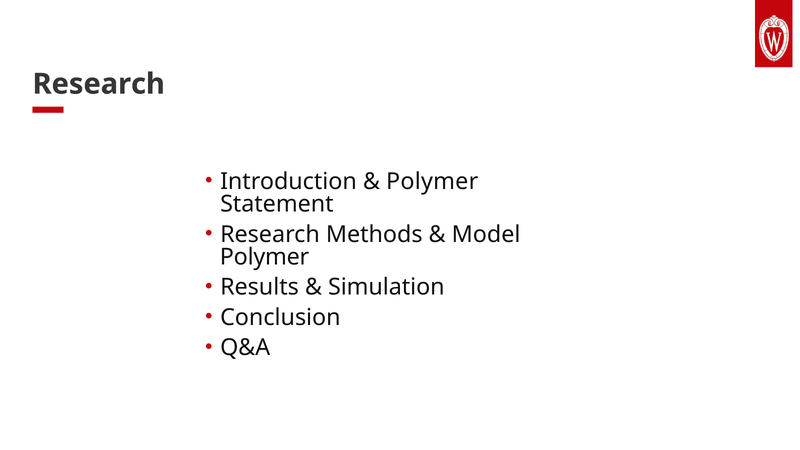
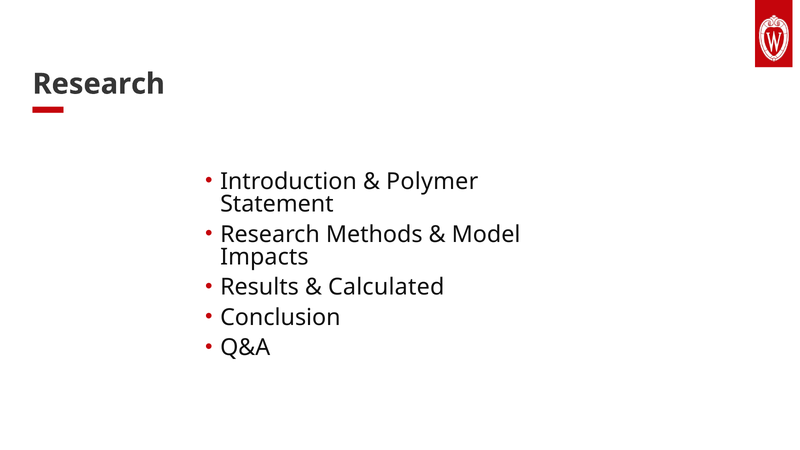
Polymer at (265, 257): Polymer -> Impacts
Simulation: Simulation -> Calculated
